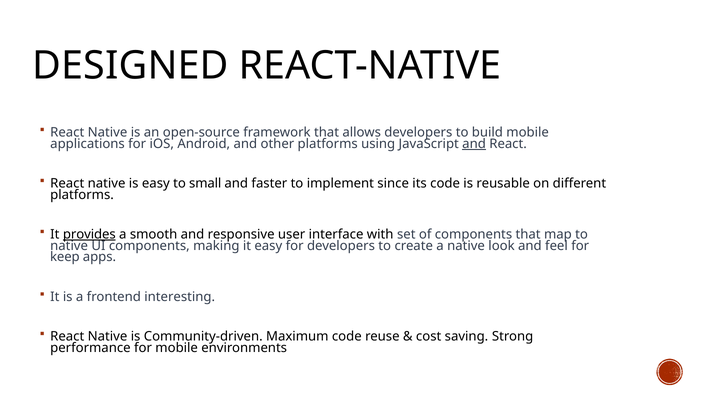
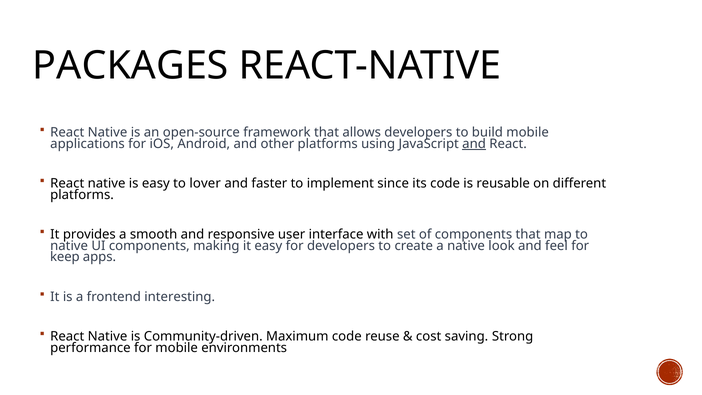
DESIGNED: DESIGNED -> PACKAGES
small: small -> lover
provides underline: present -> none
